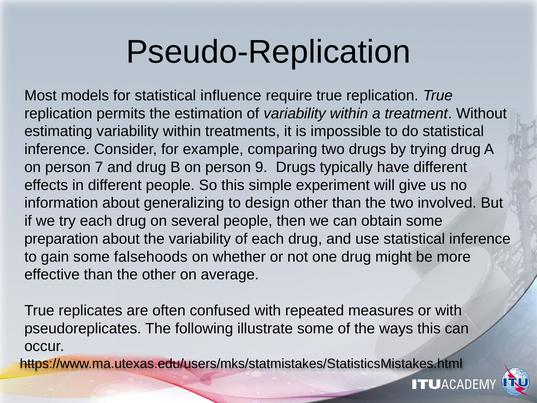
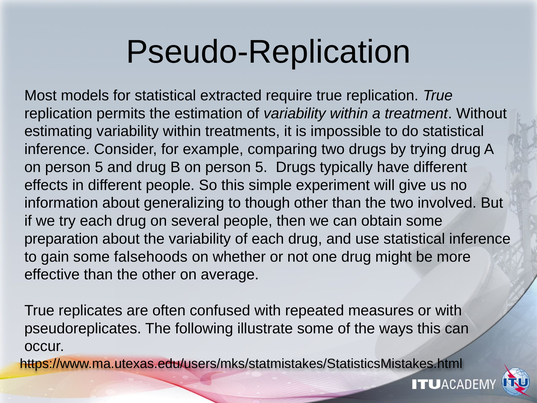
influence: influence -> extracted
7 at (99, 167): 7 -> 5
B on person 9: 9 -> 5
design: design -> though
